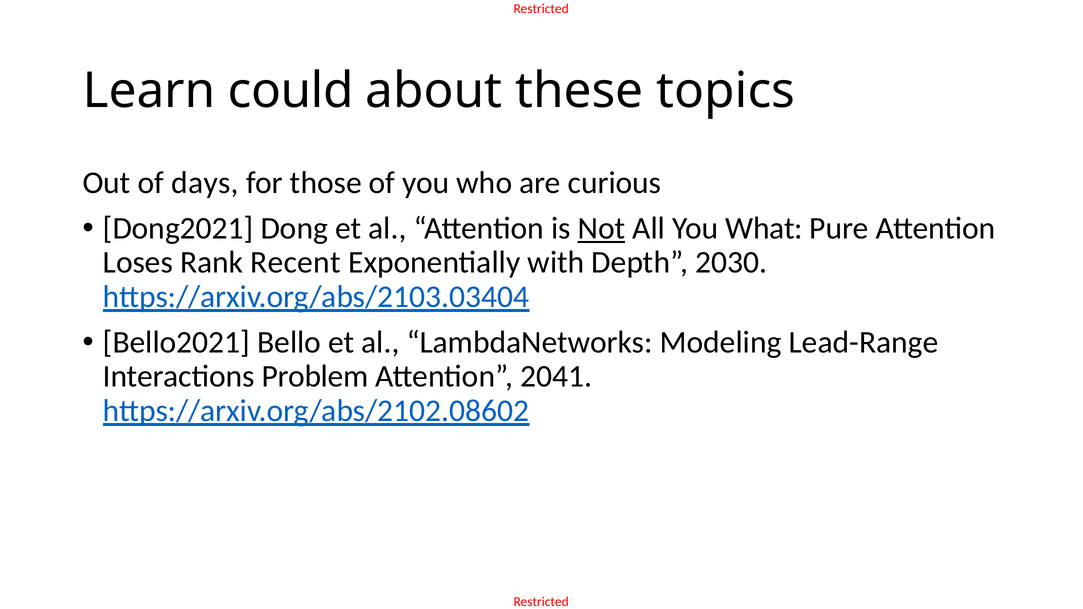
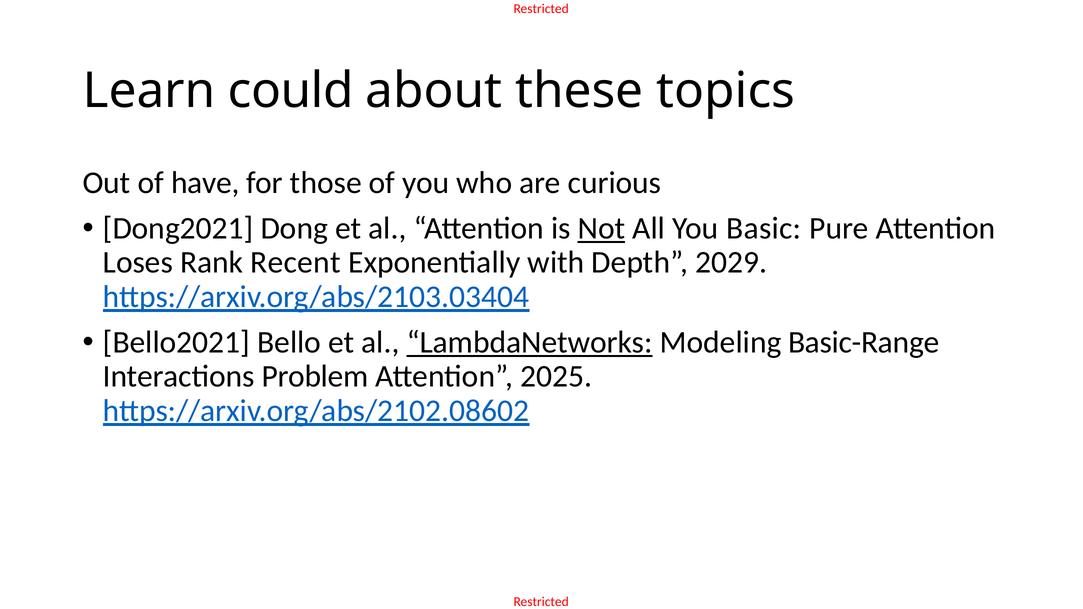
days: days -> have
What: What -> Basic
2030: 2030 -> 2029
LambdaNetworks underline: none -> present
Lead-Range: Lead-Range -> Basic-Range
2041: 2041 -> 2025
